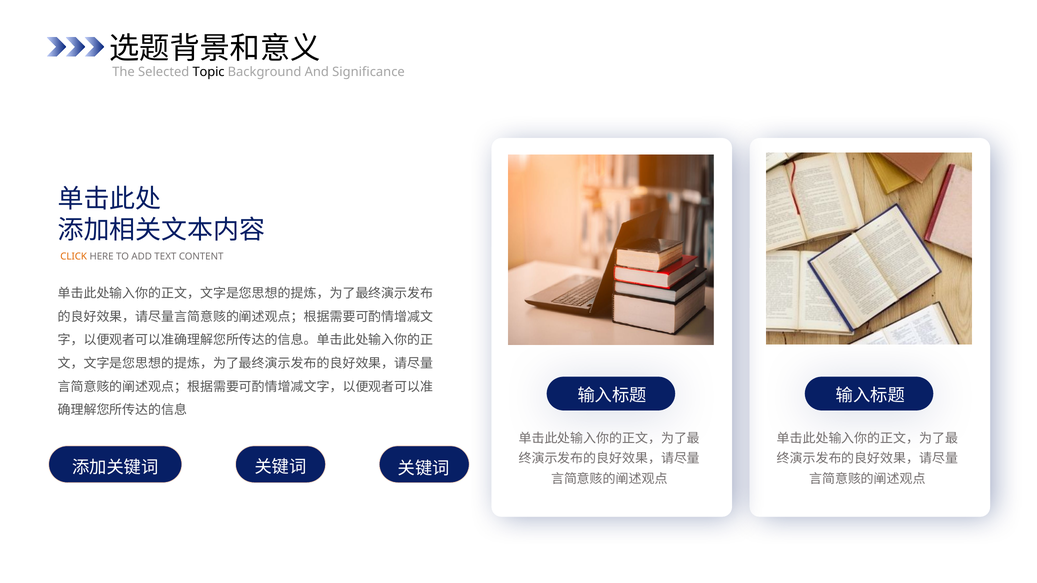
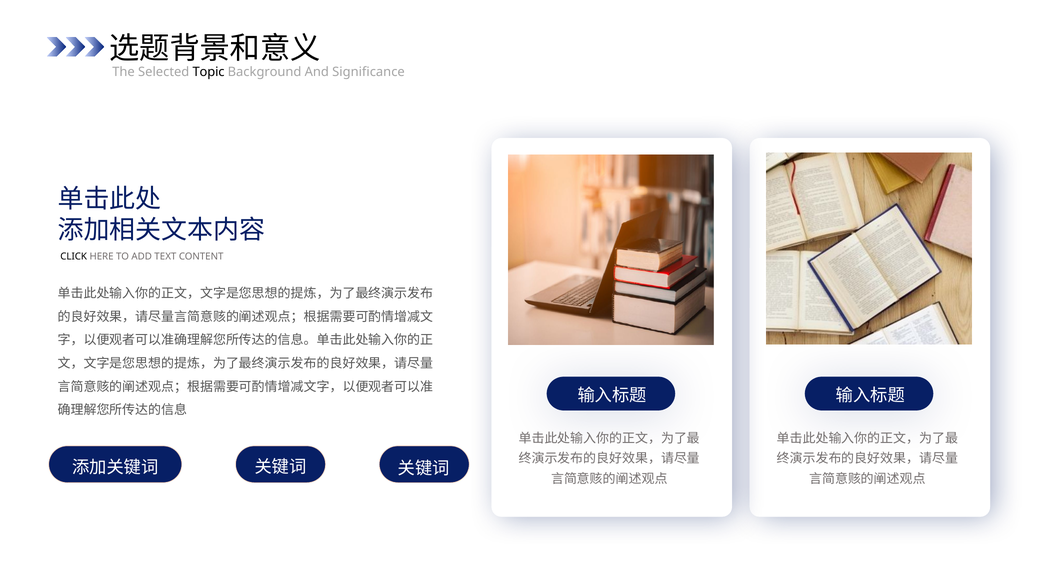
CLICK colour: orange -> black
